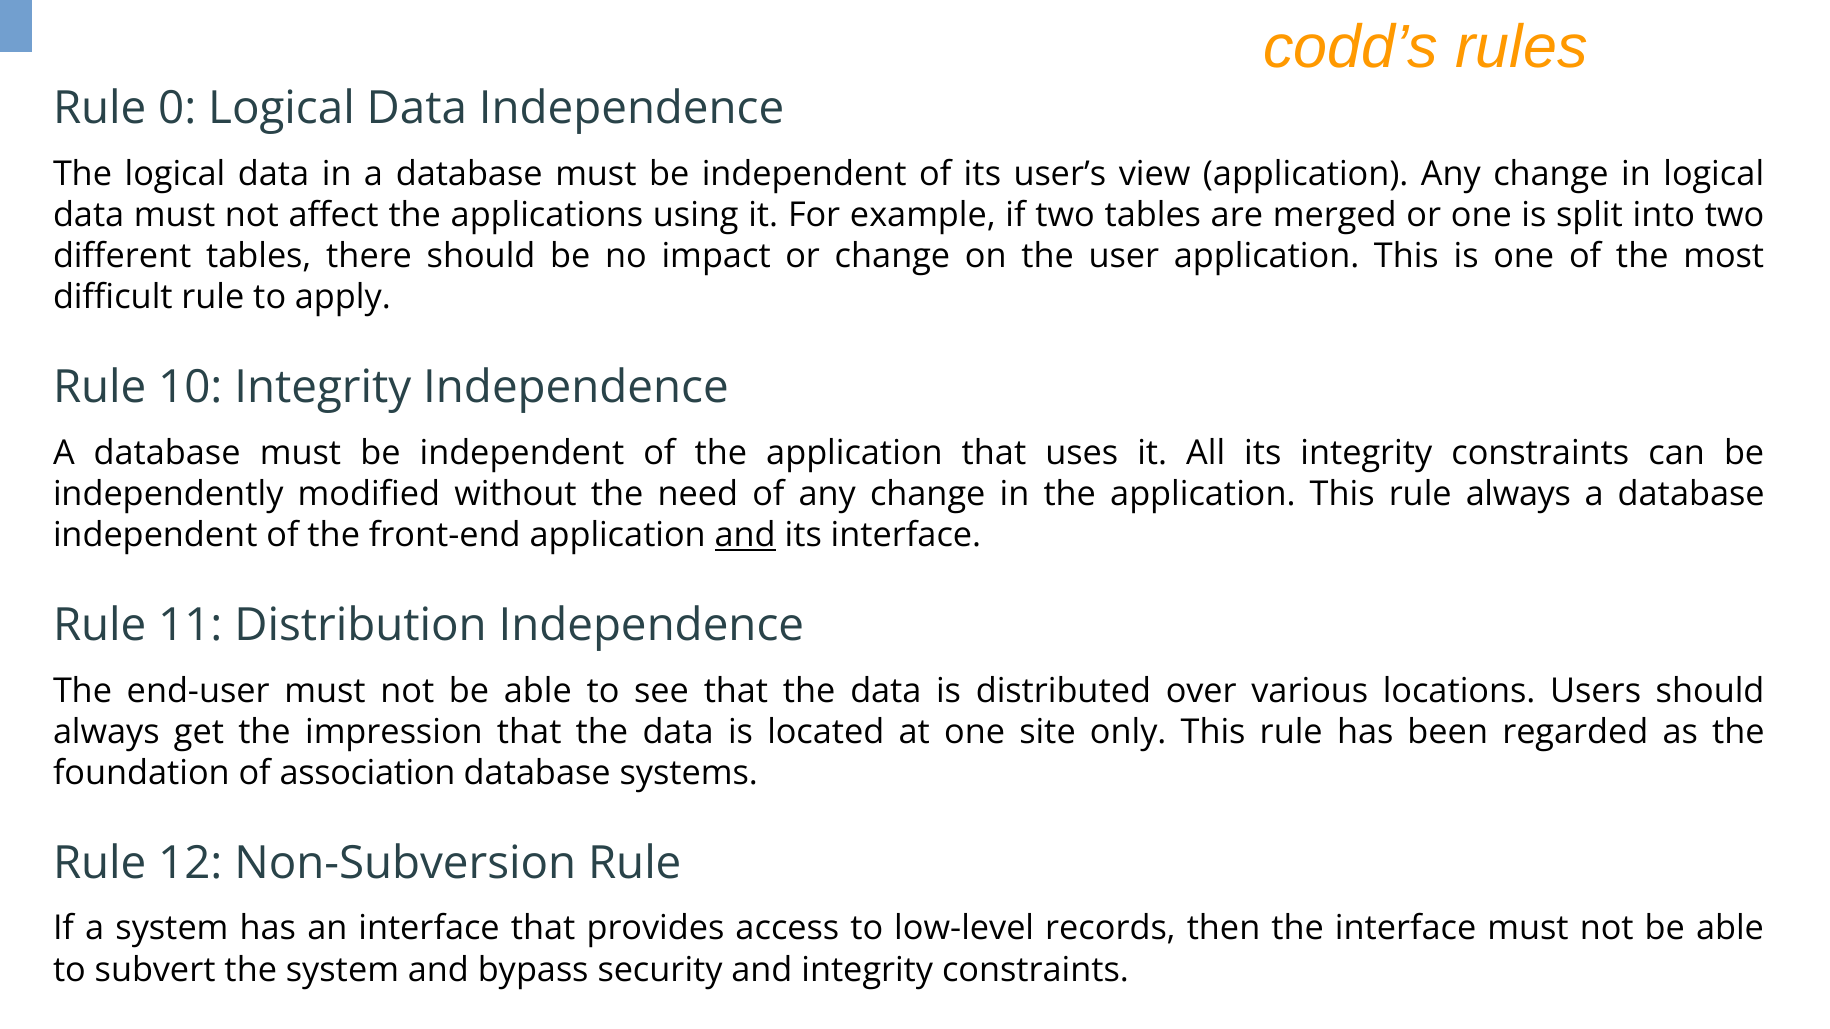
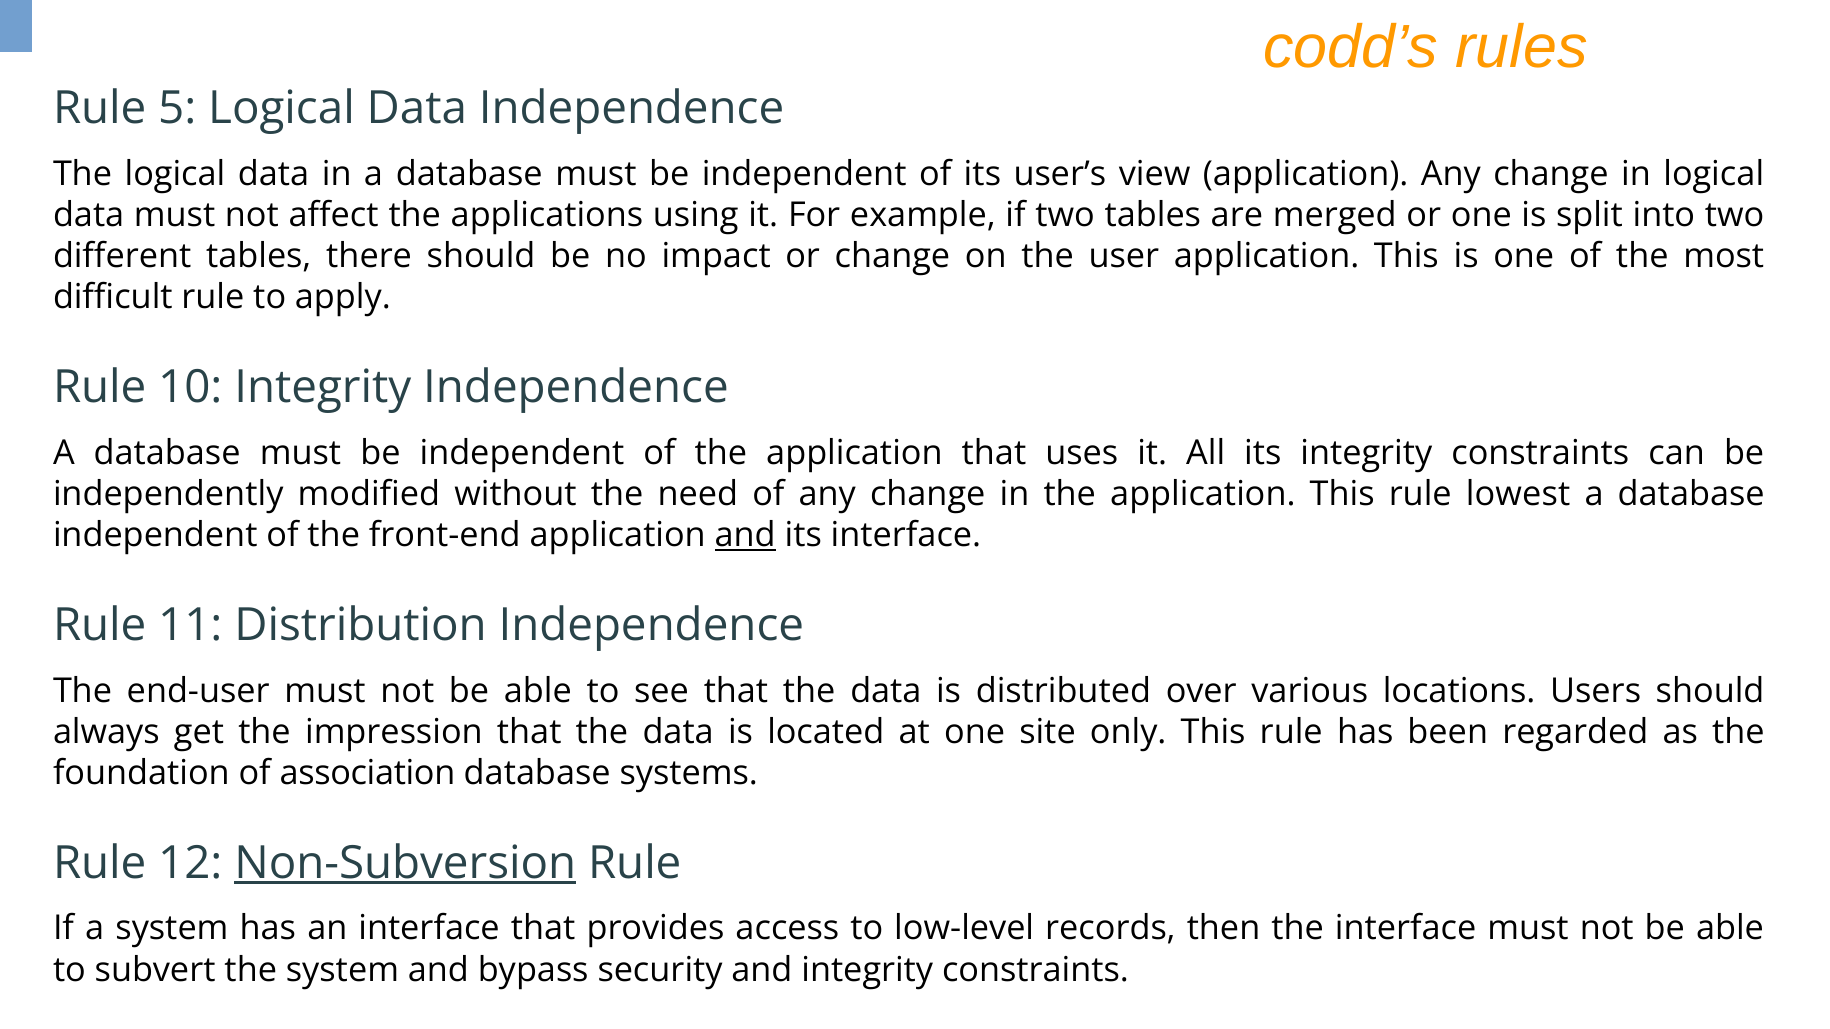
0: 0 -> 5
rule always: always -> lowest
Non-Subversion underline: none -> present
